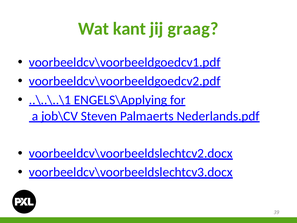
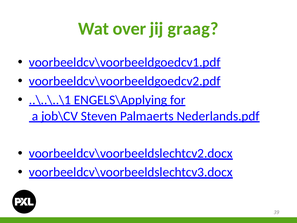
kant: kant -> over
